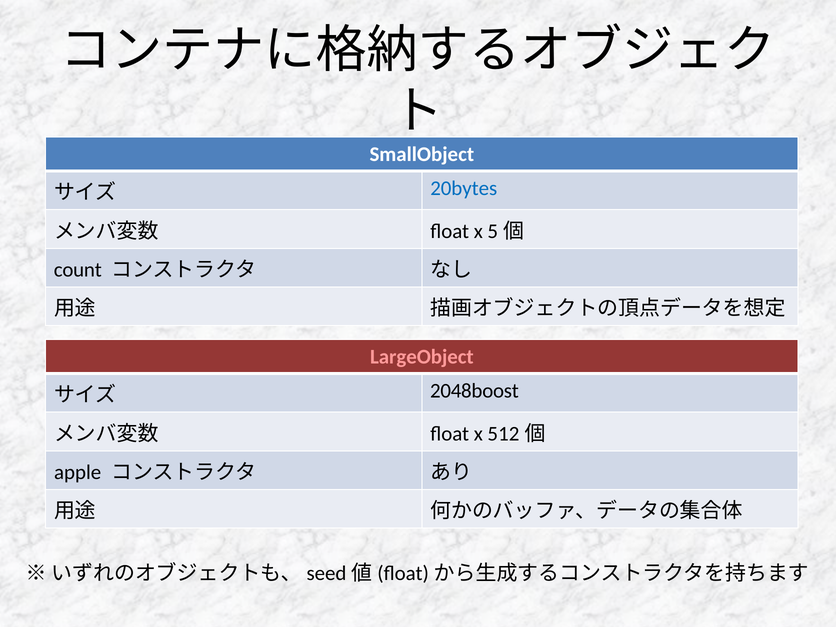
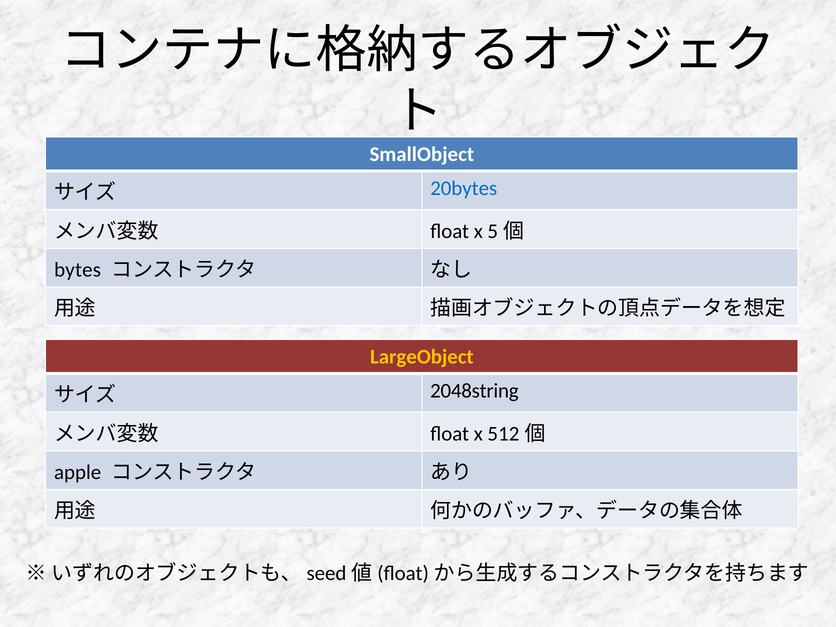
count: count -> bytes
LargeObject colour: pink -> yellow
2048boost: 2048boost -> 2048string
